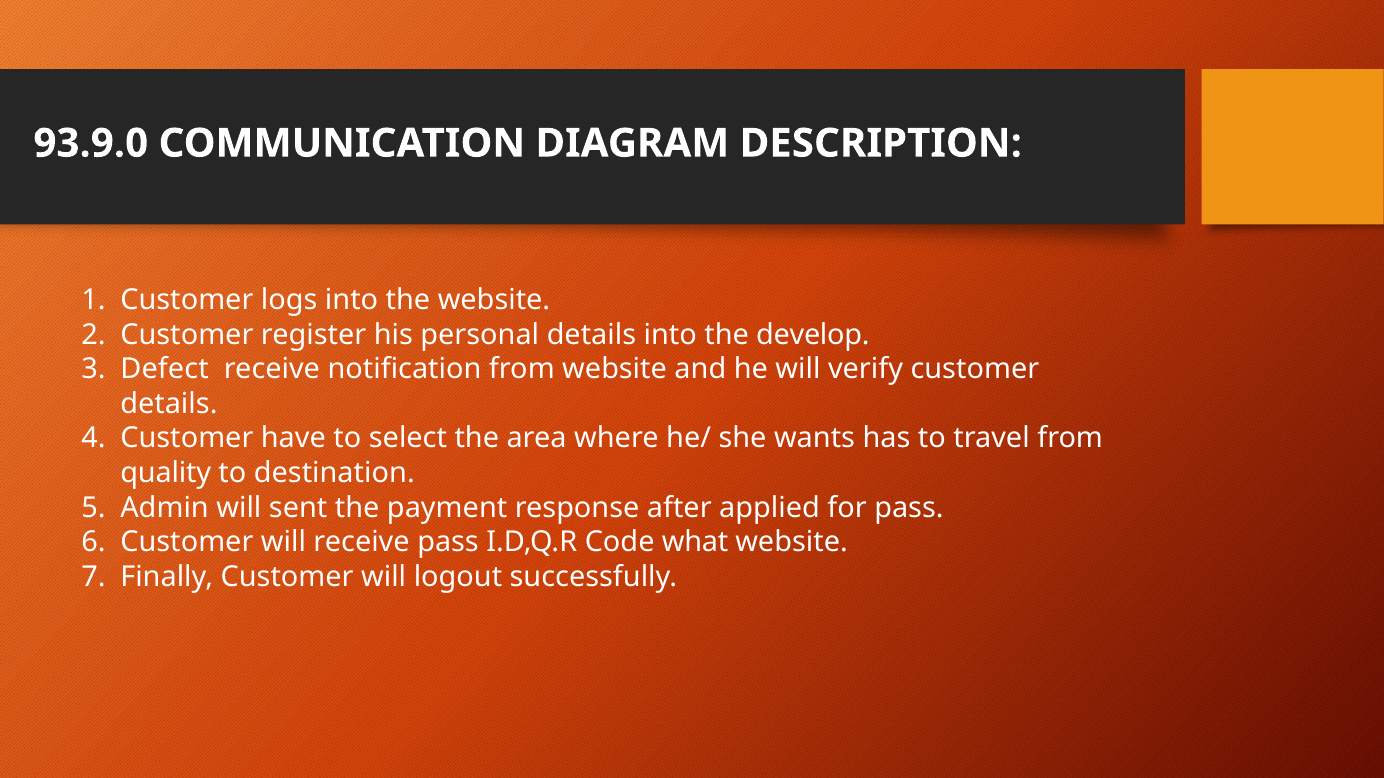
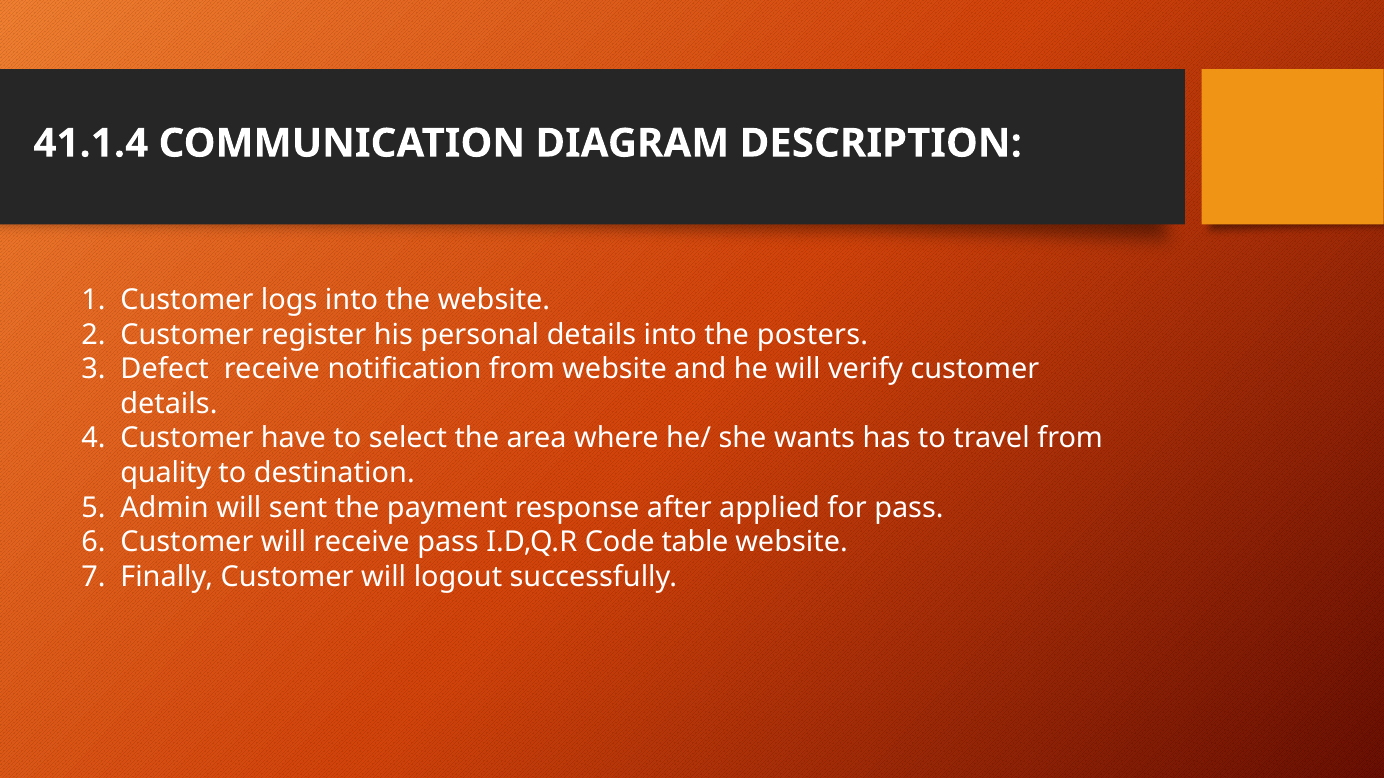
93.9.0: 93.9.0 -> 41.1.4
develop: develop -> posters
what: what -> table
